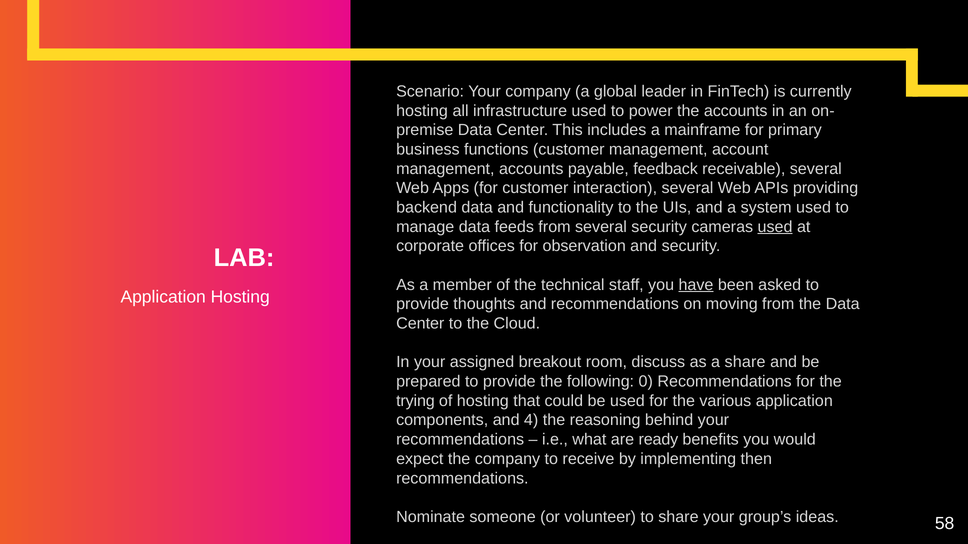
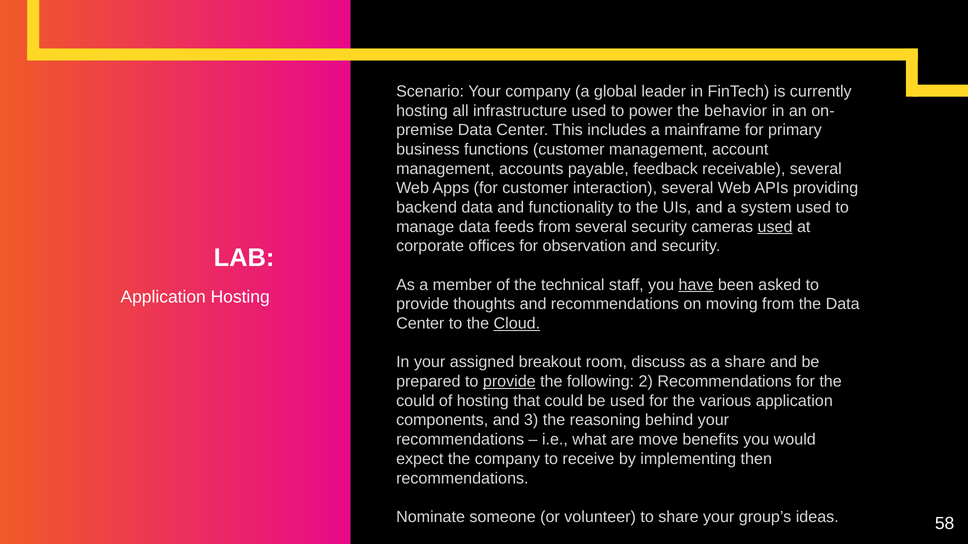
the accounts: accounts -> behavior
Cloud underline: none -> present
provide at (509, 382) underline: none -> present
0: 0 -> 2
trying at (415, 401): trying -> could
4: 4 -> 3
ready: ready -> move
